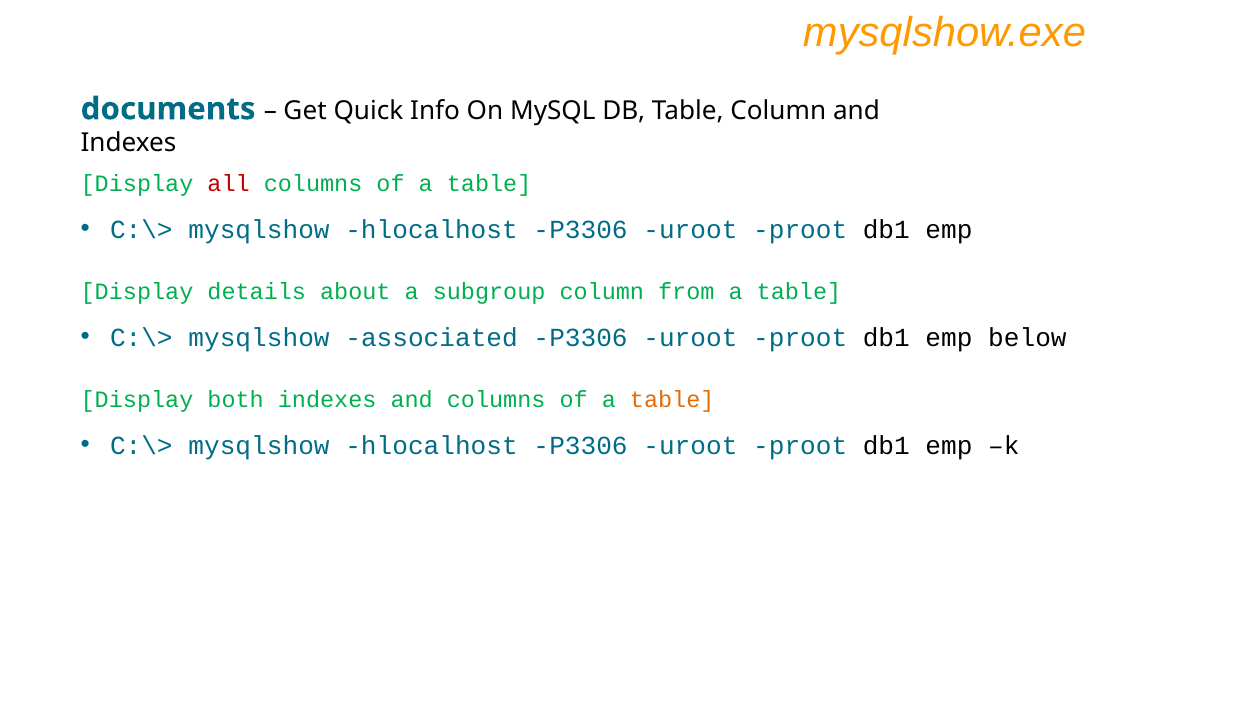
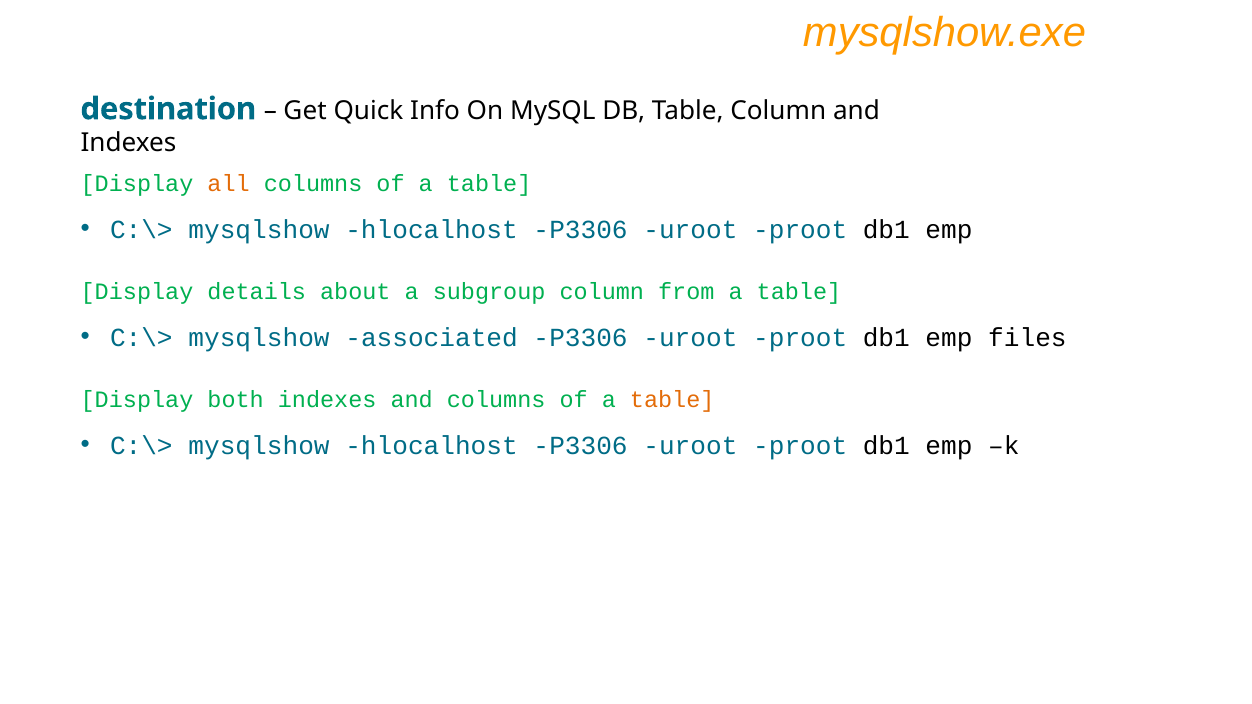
documents: documents -> destination
all colour: red -> orange
below: below -> files
